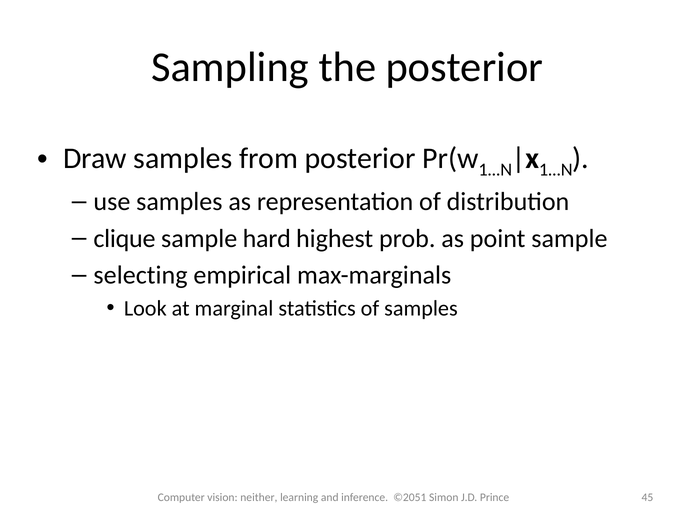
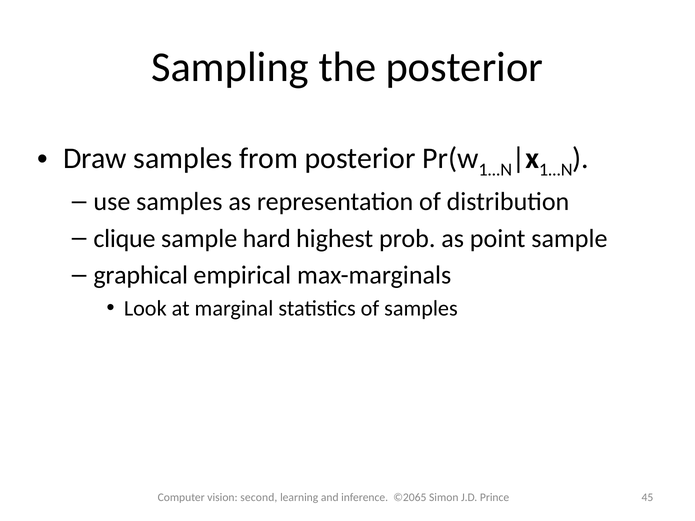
selecting: selecting -> graphical
neither: neither -> second
©2051: ©2051 -> ©2065
